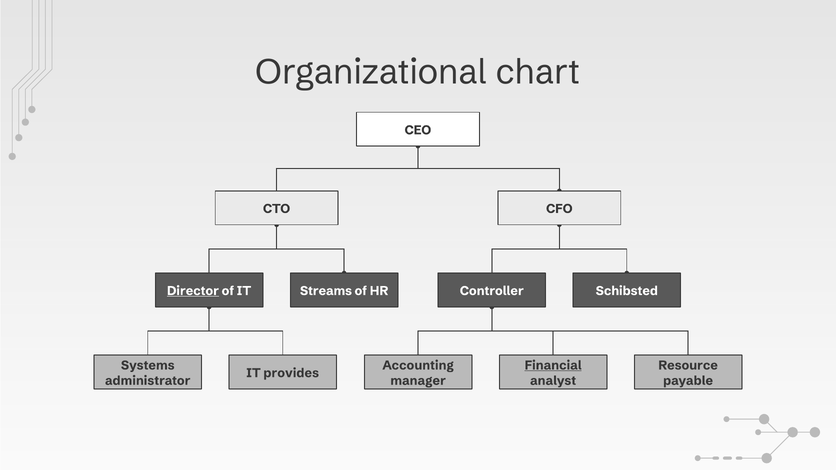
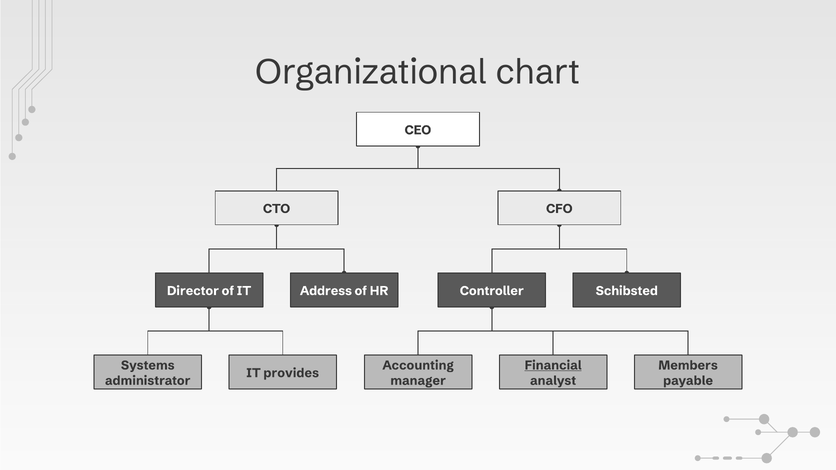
Director underline: present -> none
Streams: Streams -> Address
Resource: Resource -> Members
